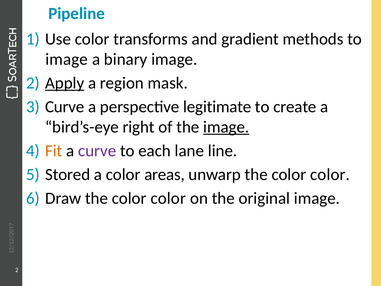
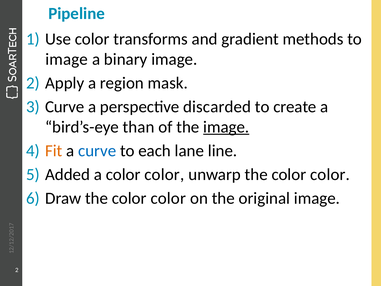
Apply underline: present -> none
legitimate: legitimate -> discarded
right: right -> than
curve at (97, 151) colour: purple -> blue
Stored: Stored -> Added
a color areas: areas -> color
